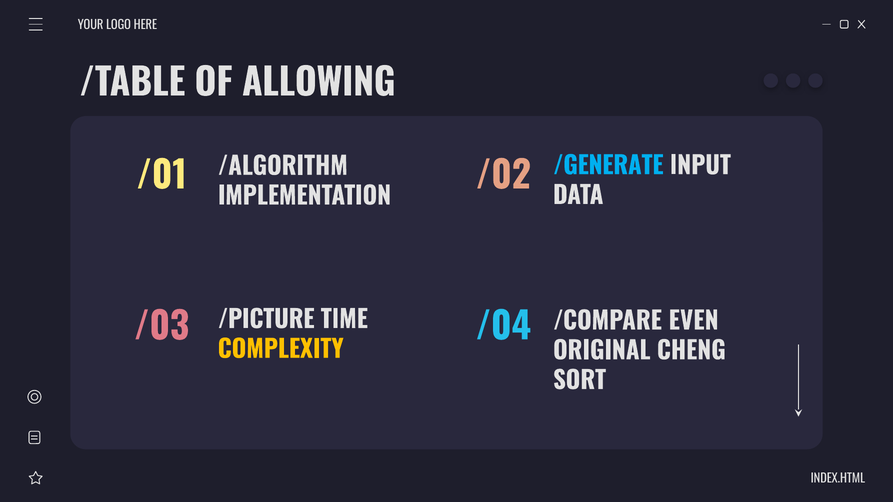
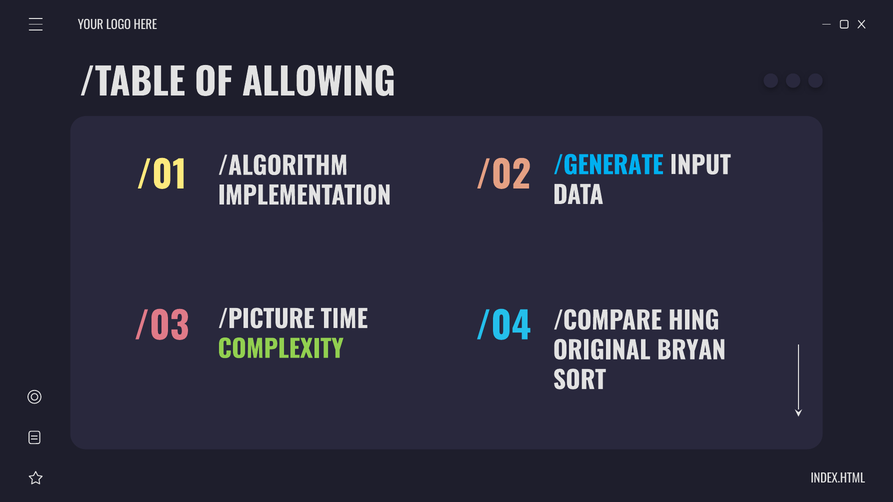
EVEN: EVEN -> HING
COMPLEXITY colour: yellow -> light green
CHENG: CHENG -> BRYAN
